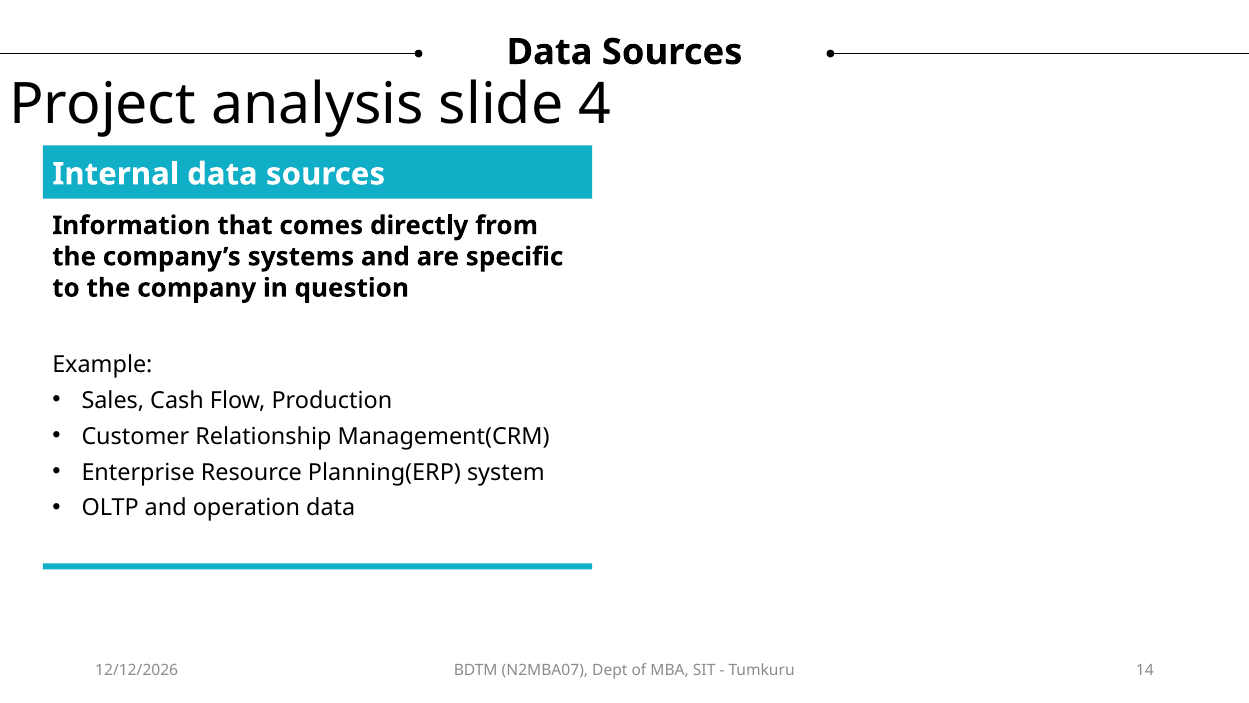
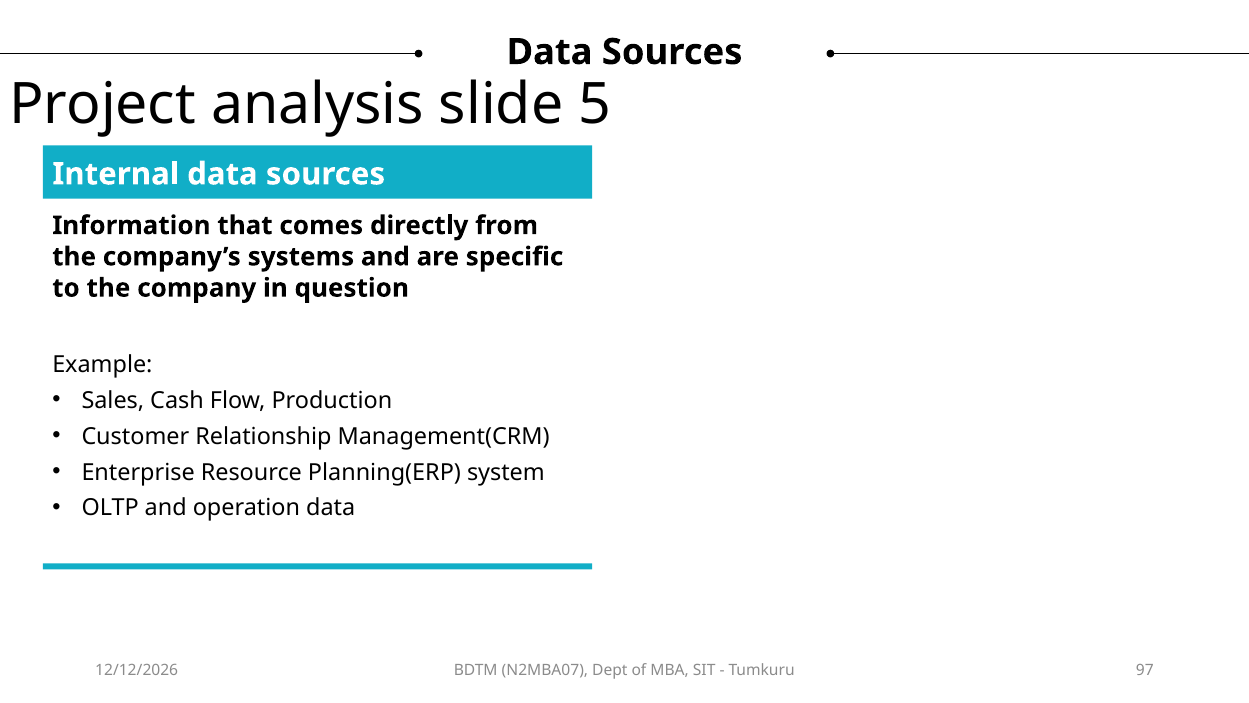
4: 4 -> 5
14: 14 -> 97
